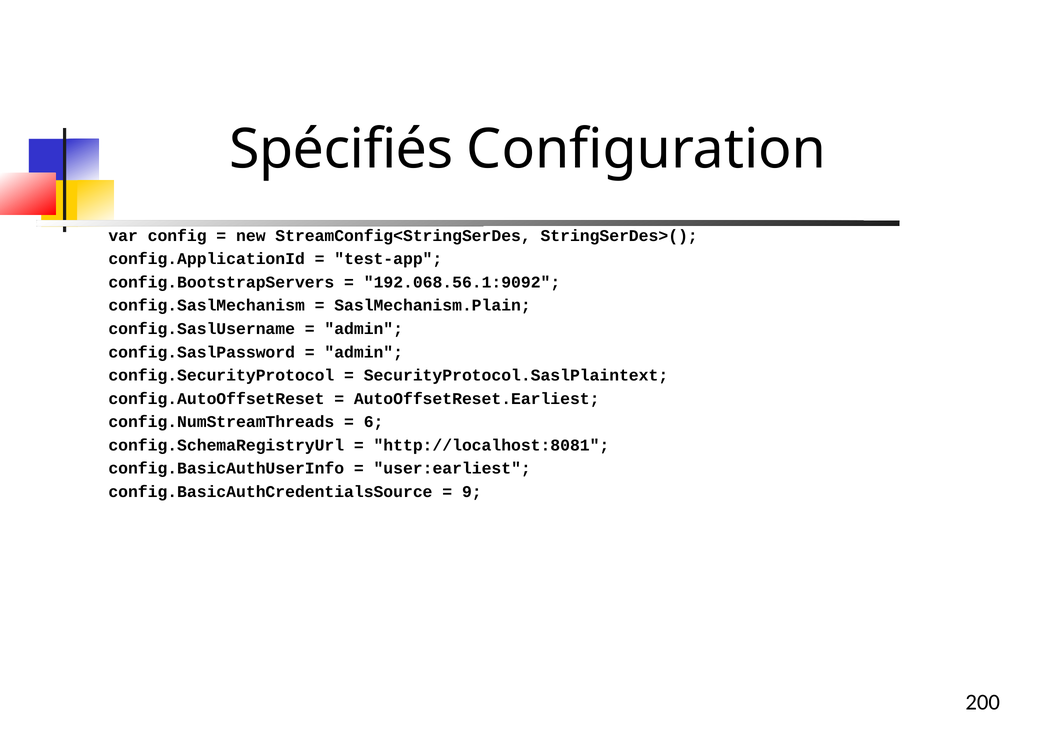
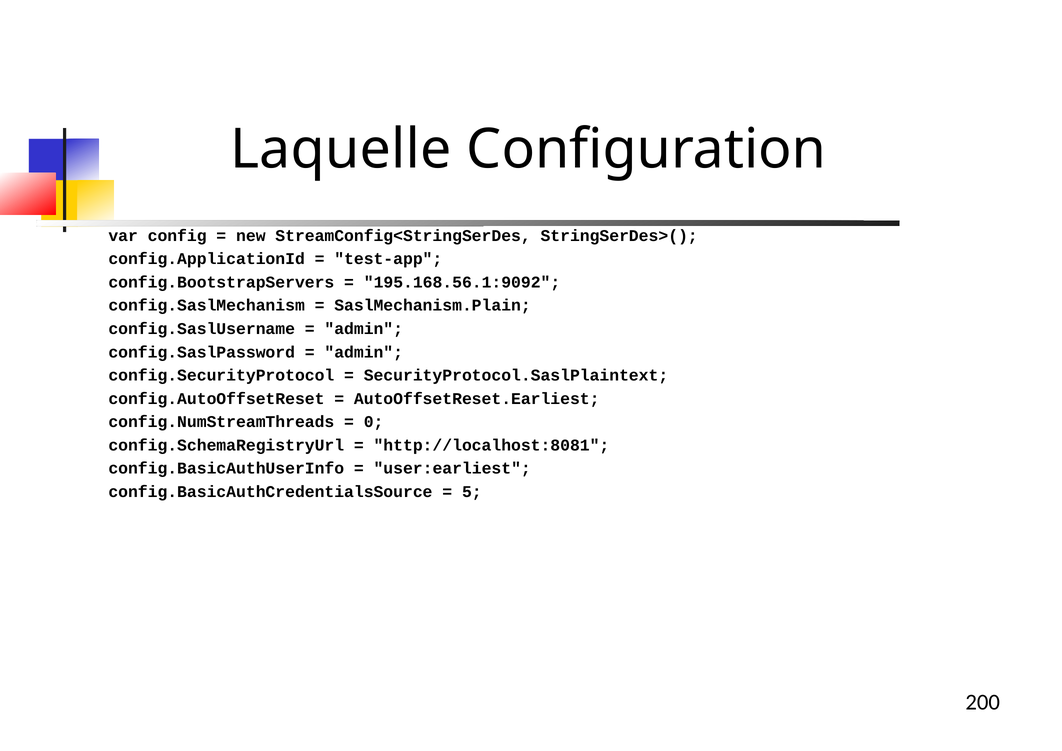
Spécifiés: Spécifiés -> Laquelle
192.068.56.1:9092: 192.068.56.1:9092 -> 195.168.56.1:9092
6: 6 -> 0
9: 9 -> 5
